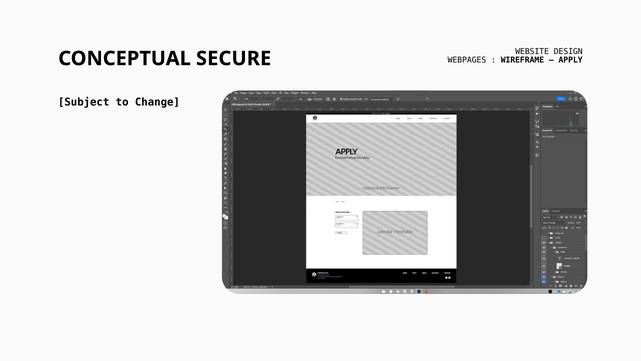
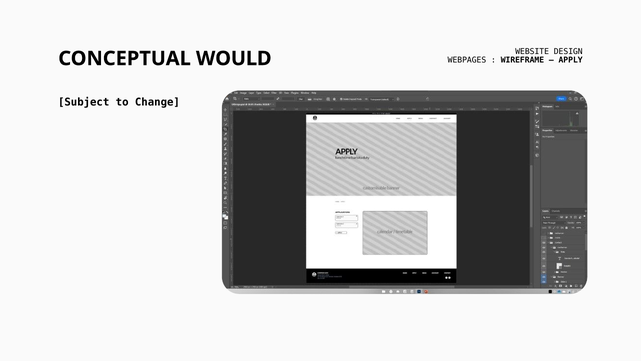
SECURE: SECURE -> WOULD
